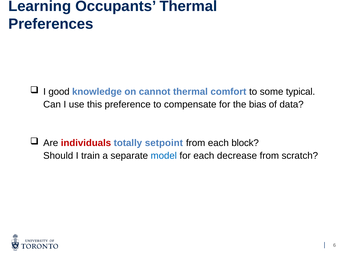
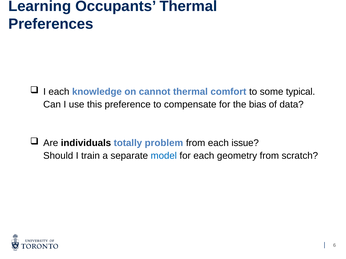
I good: good -> each
individuals colour: red -> black
setpoint: setpoint -> problem
block: block -> issue
decrease: decrease -> geometry
